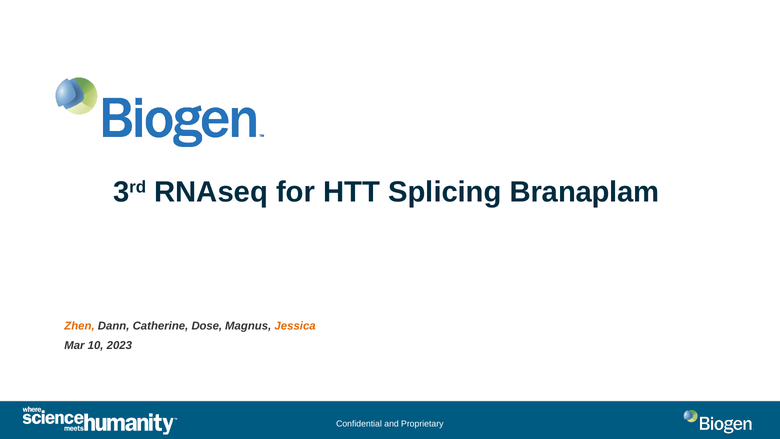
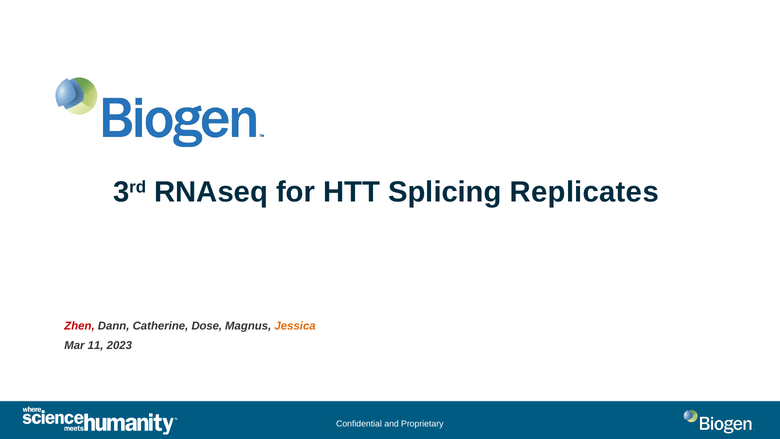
Branaplam: Branaplam -> Replicates
Zhen colour: orange -> red
10: 10 -> 11
